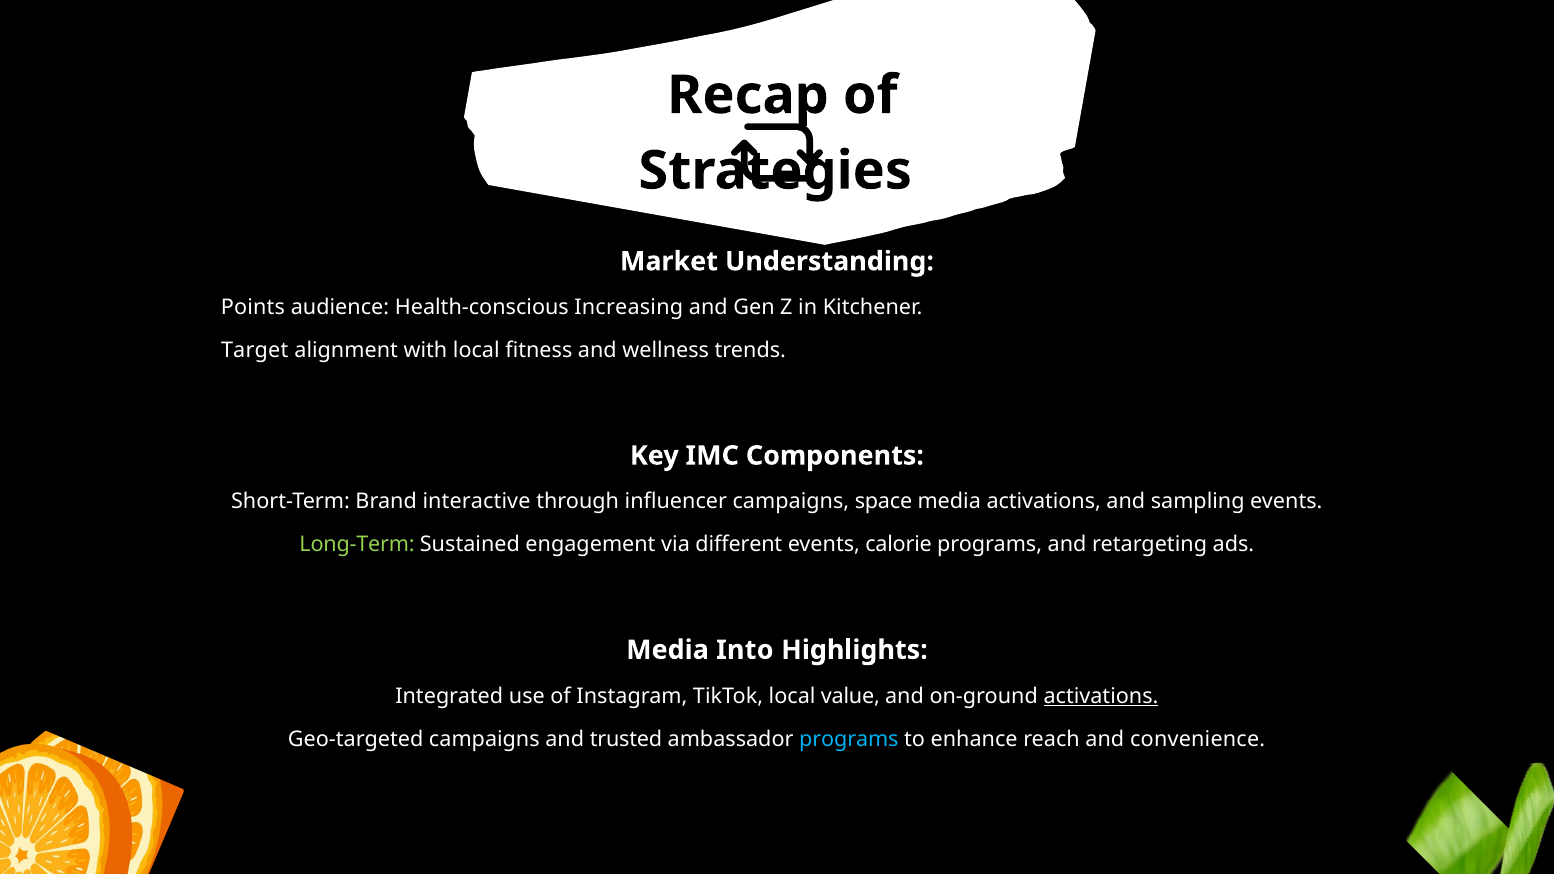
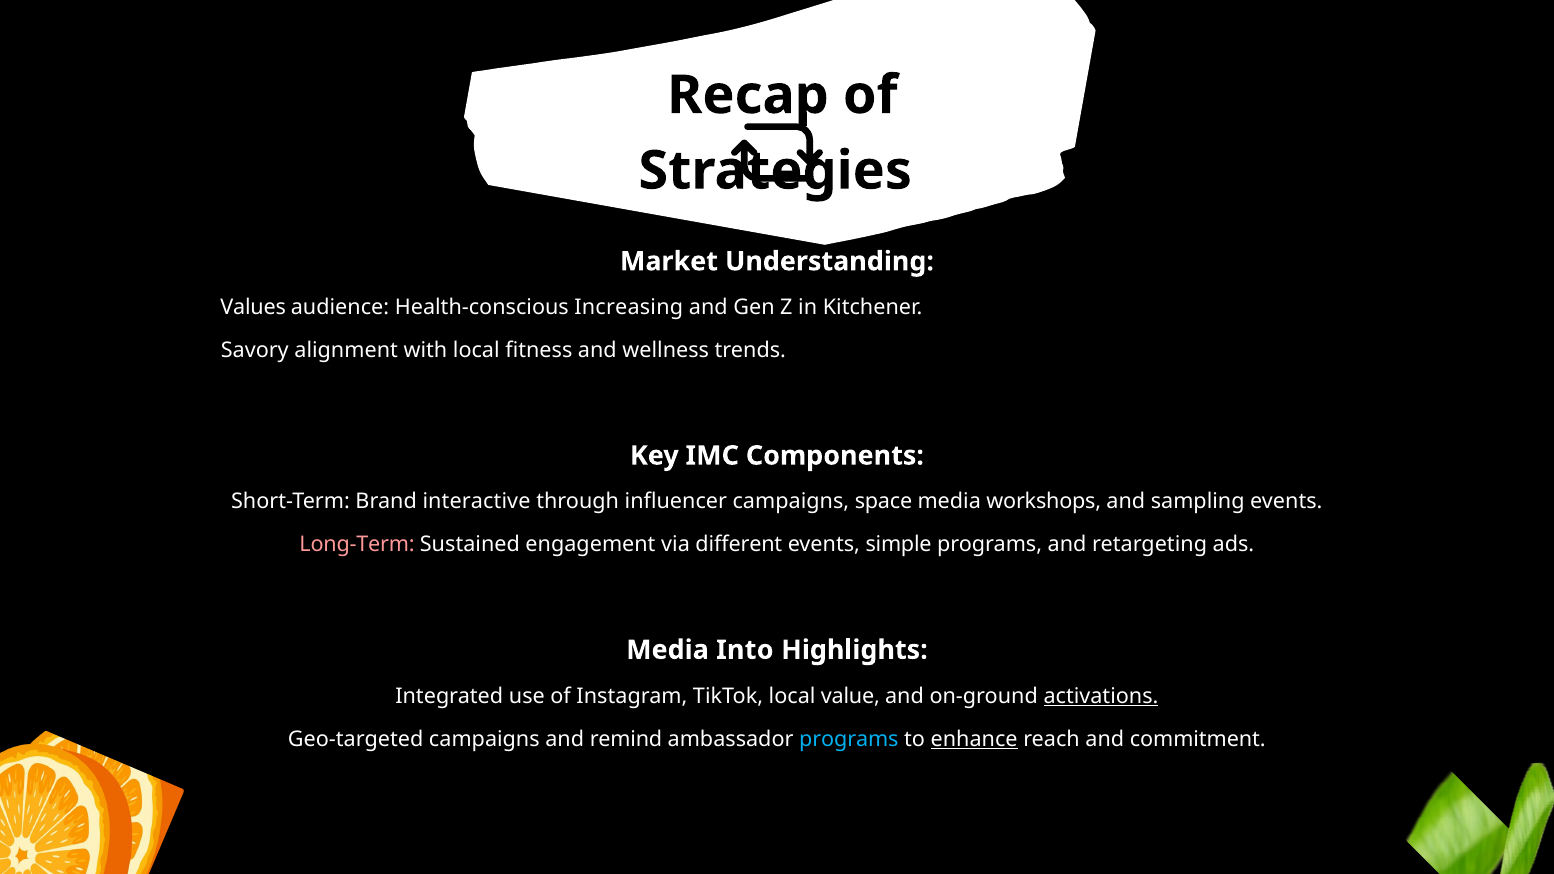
Points: Points -> Values
Target: Target -> Savory
media activations: activations -> workshops
Long-Term colour: light green -> pink
calorie: calorie -> simple
trusted: trusted -> remind
enhance underline: none -> present
convenience: convenience -> commitment
